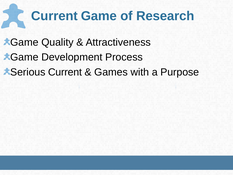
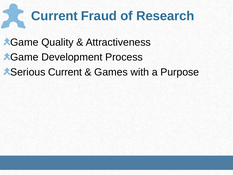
Current Game: Game -> Fraud
